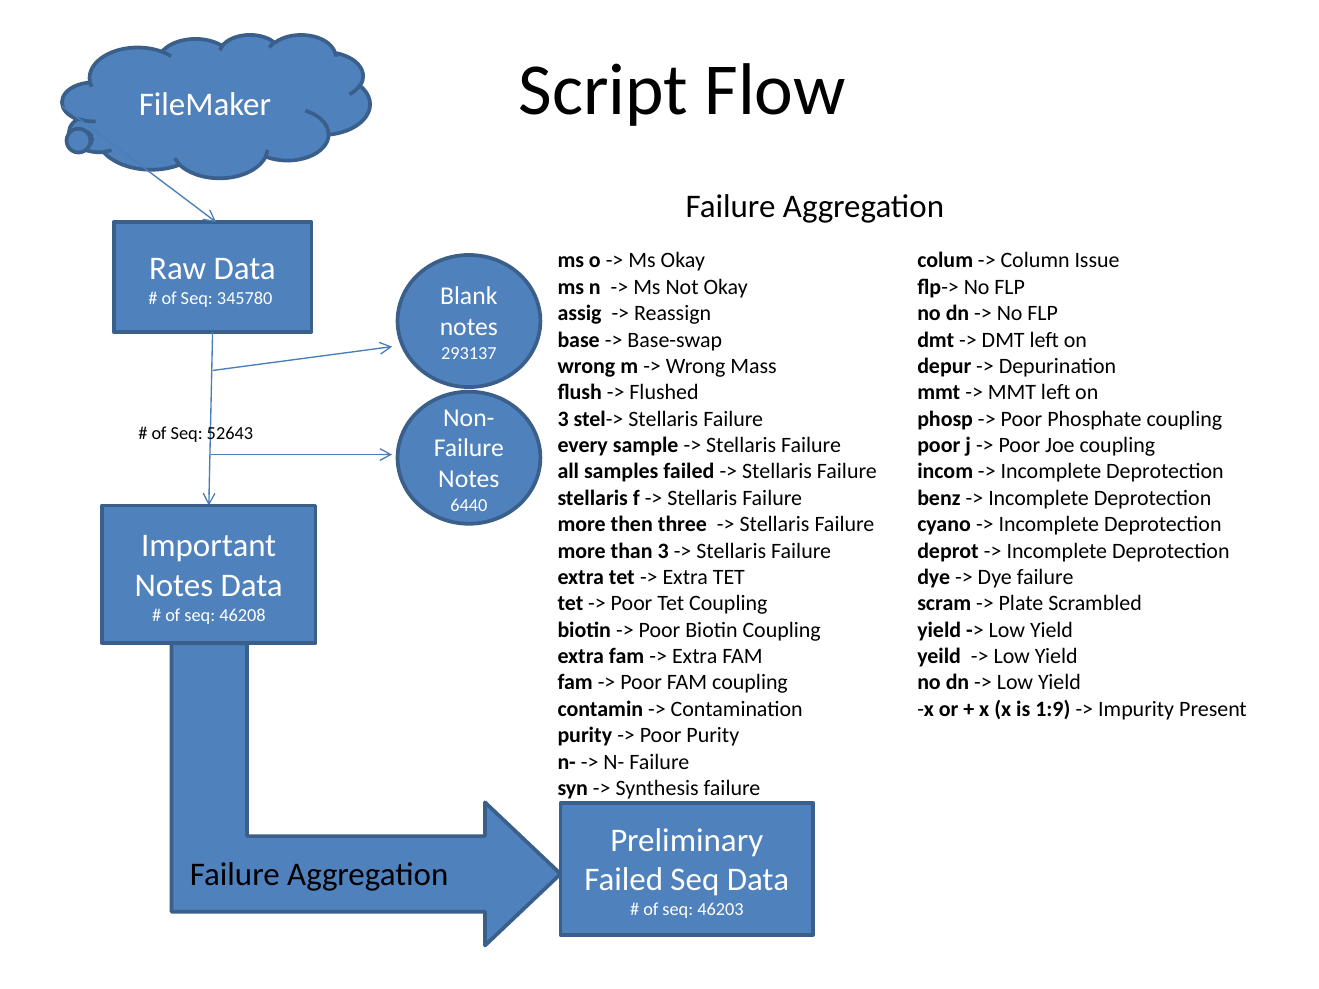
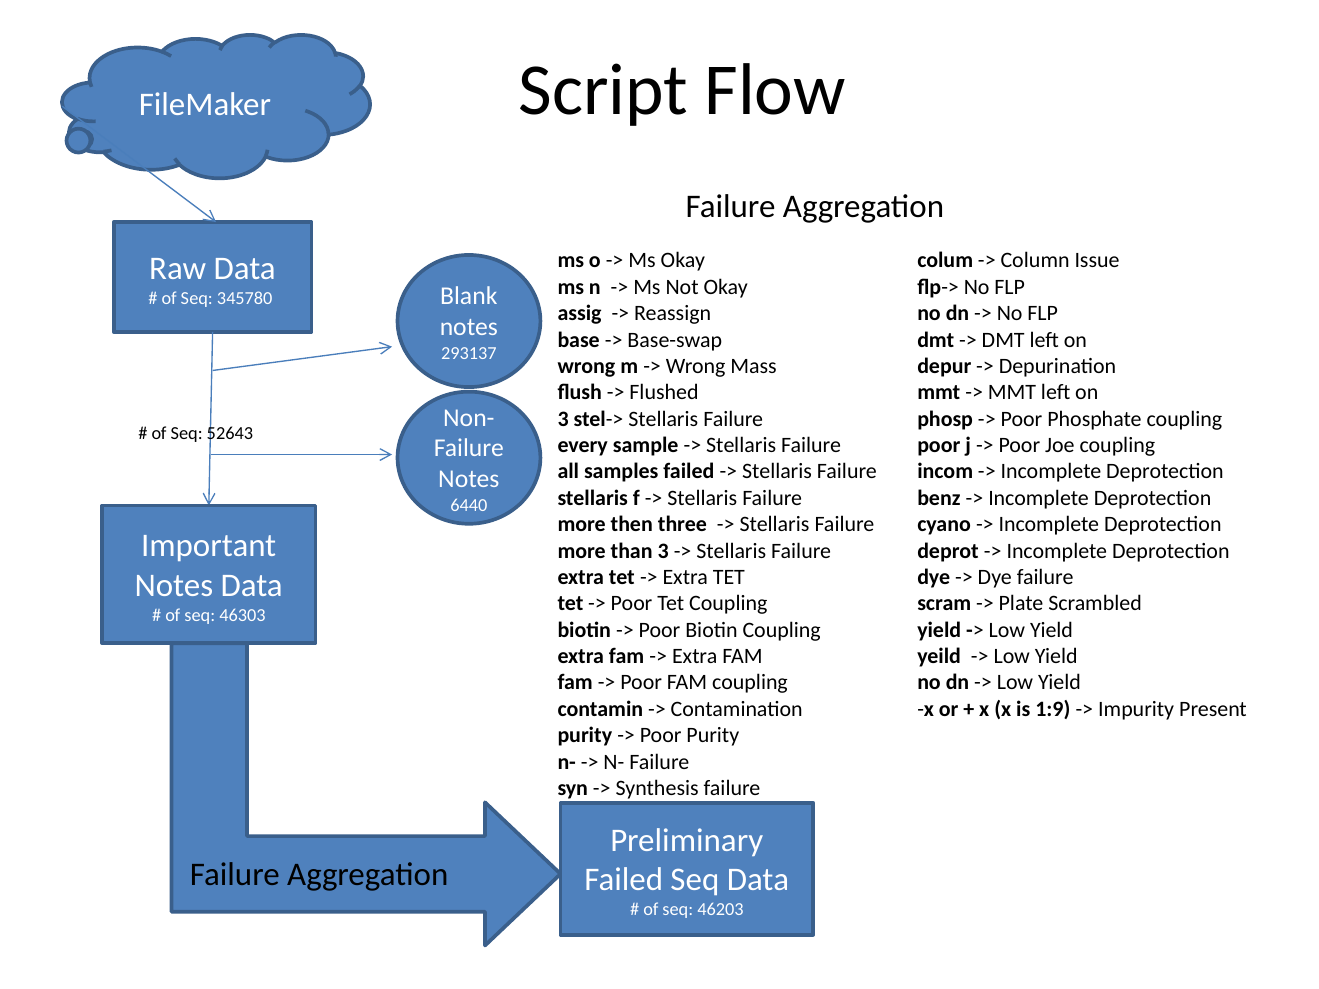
46208: 46208 -> 46303
